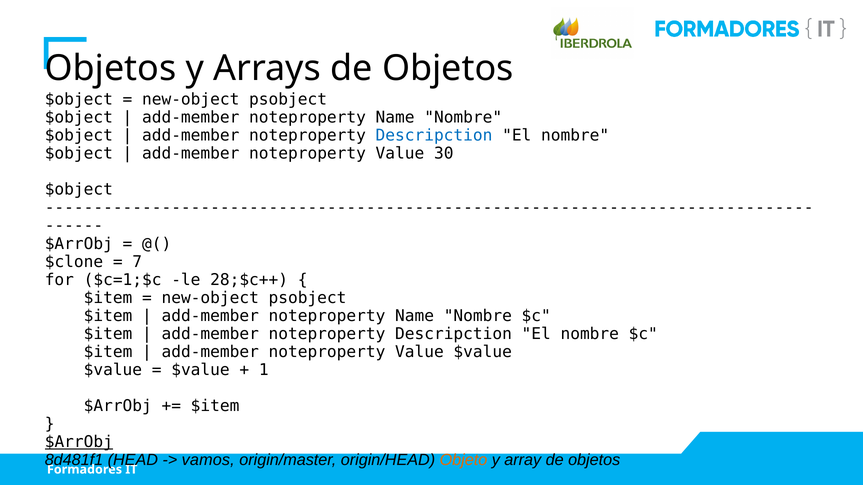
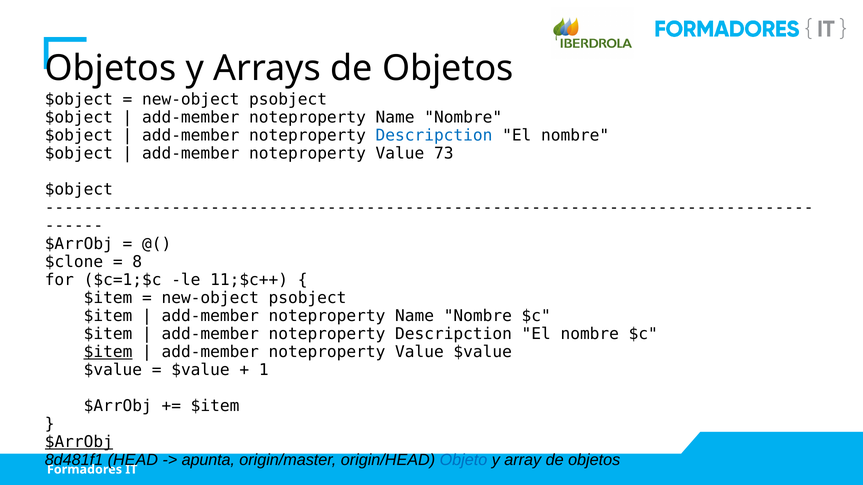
30: 30 -> 73
7: 7 -> 8
28;$c++: 28;$c++ -> 11;$c++
$item at (108, 352) underline: none -> present
vamos: vamos -> apunta
Objeto colour: orange -> blue
